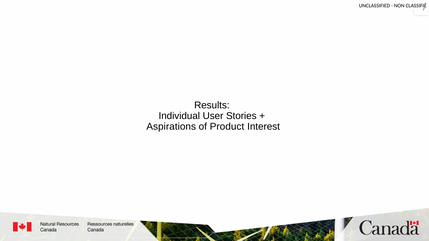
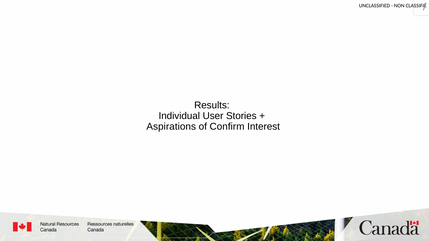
Product: Product -> Confirm
